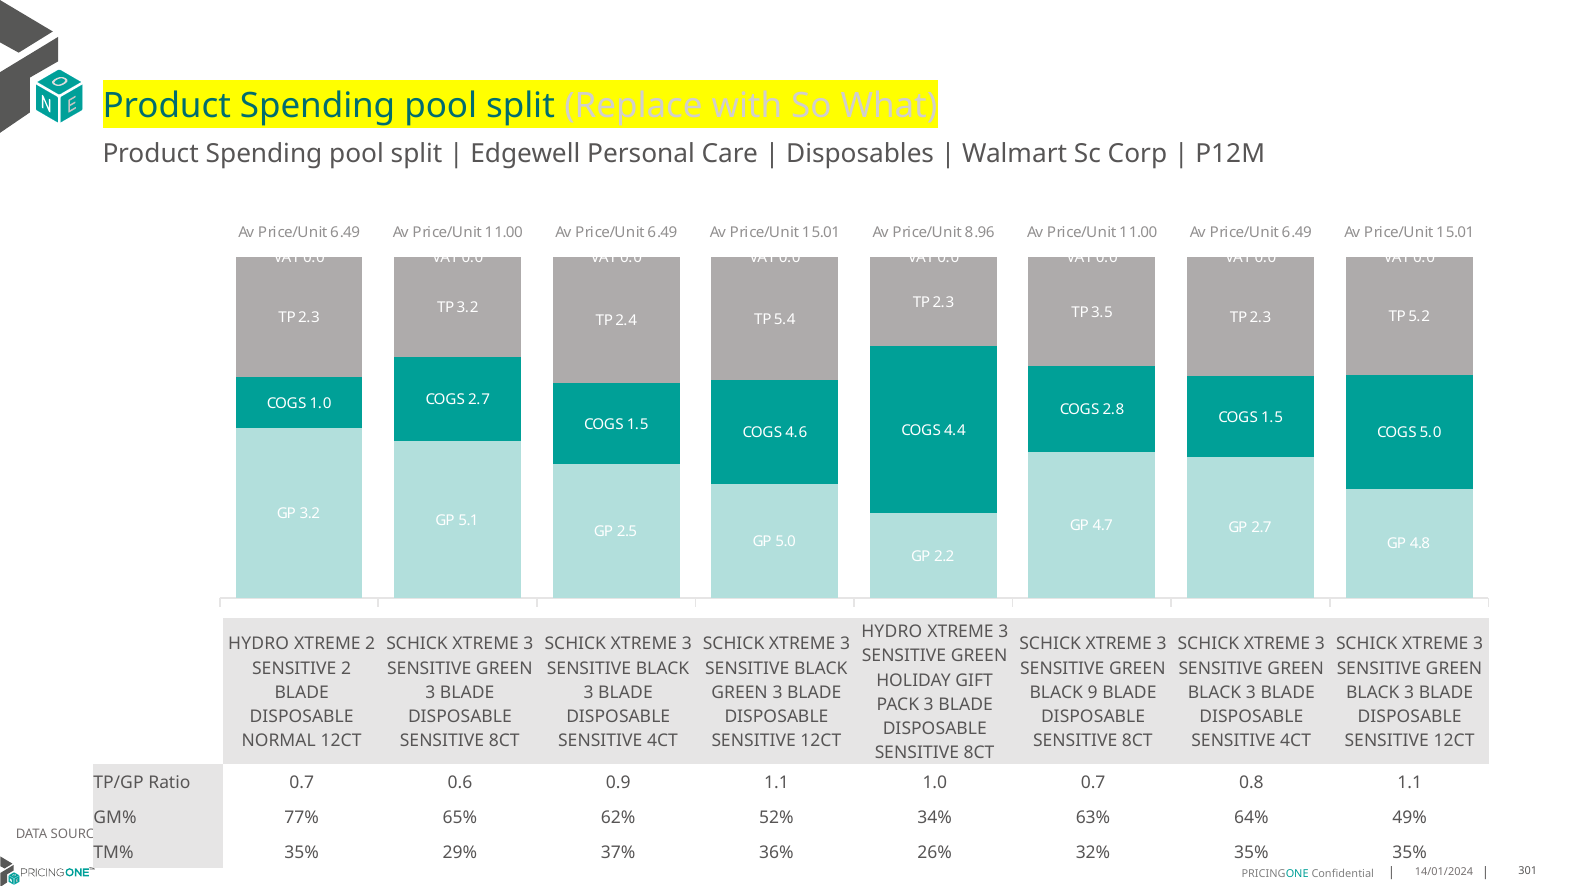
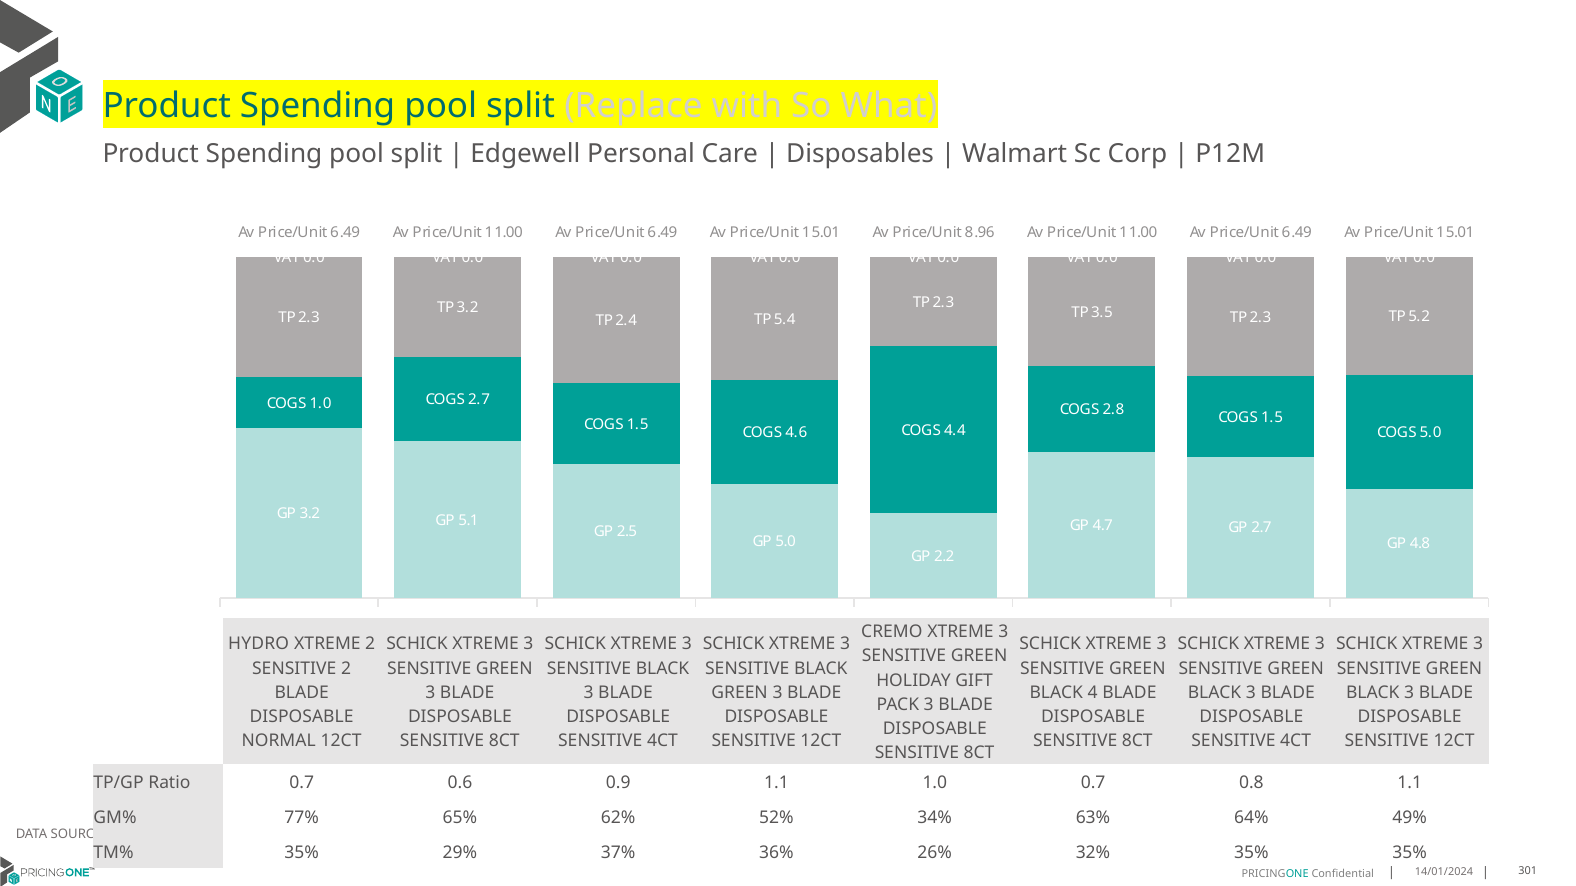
HYDRO at (892, 632): HYDRO -> CREMO
9: 9 -> 4
